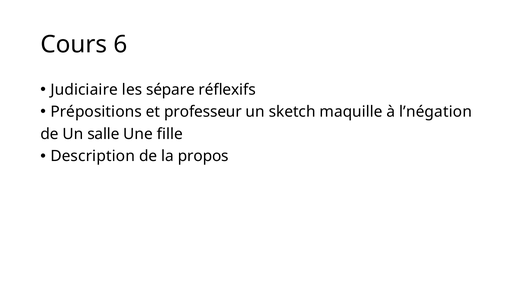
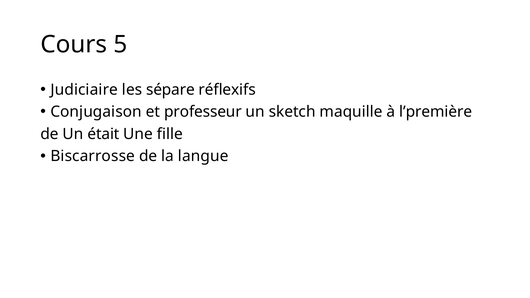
6: 6 -> 5
Prépositions: Prépositions -> Conjugaison
l’négation: l’négation -> l’première
salle: salle -> était
Description: Description -> Biscarrosse
propos: propos -> langue
